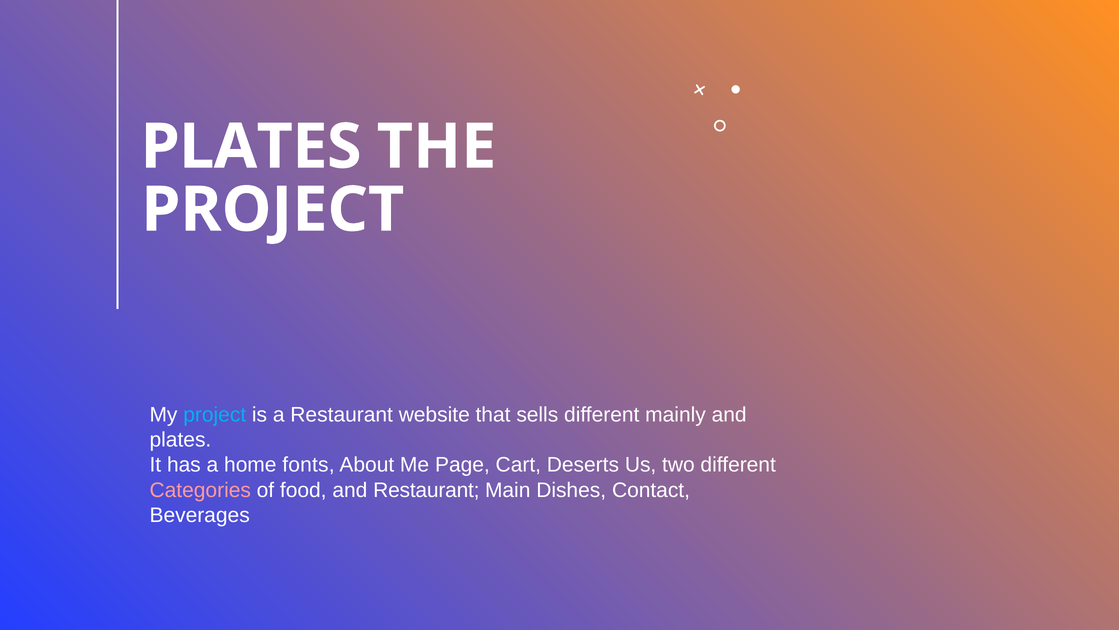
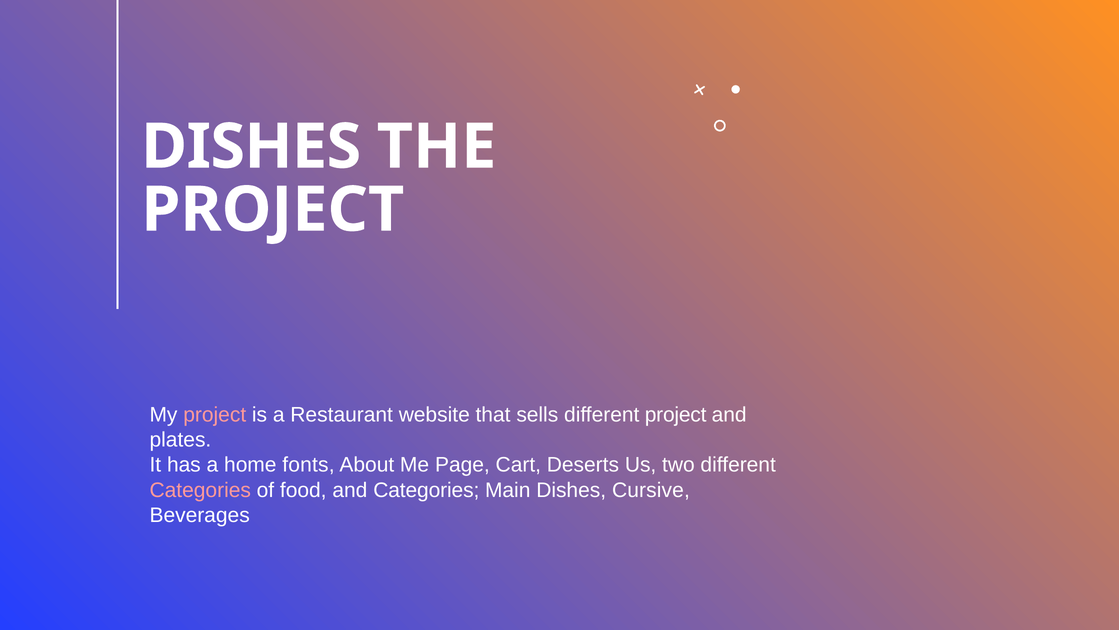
PLATES at (251, 147): PLATES -> DISHES
project at (215, 414) colour: light blue -> pink
different mainly: mainly -> project
and Restaurant: Restaurant -> Categories
Contact: Contact -> Cursive
